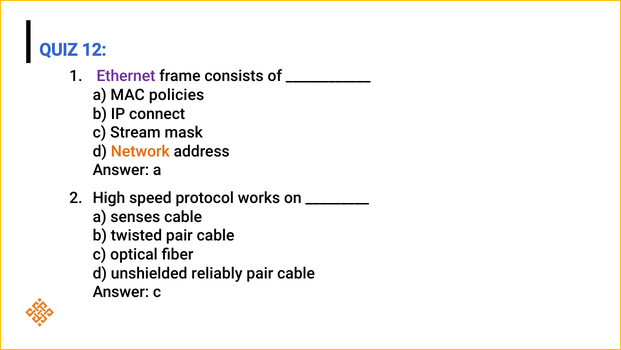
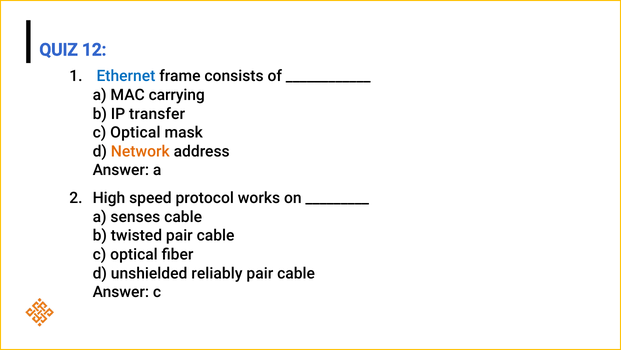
Ethernet colour: purple -> blue
policies: policies -> carrying
connect: connect -> transfer
Stream at (135, 132): Stream -> Optical
